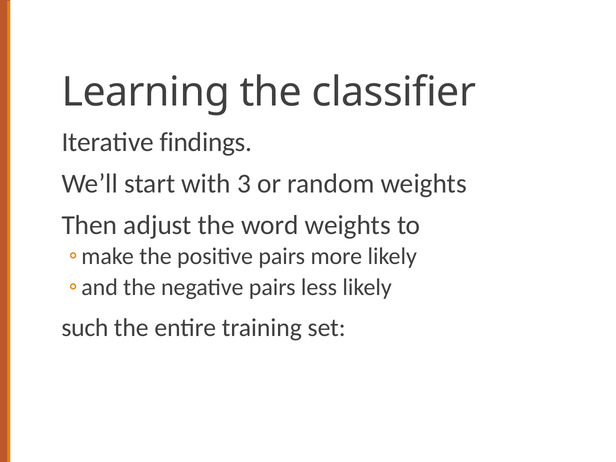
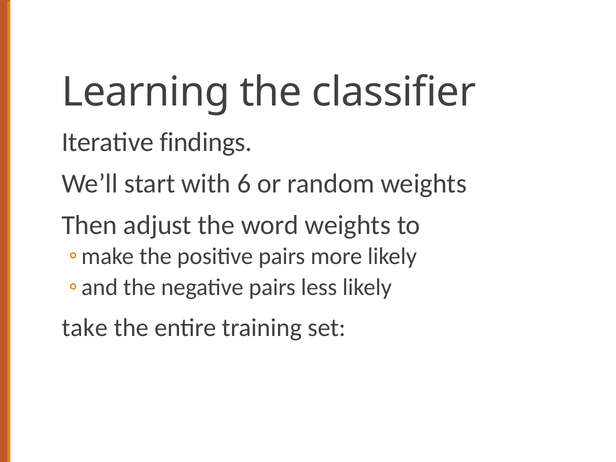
3: 3 -> 6
such: such -> take
